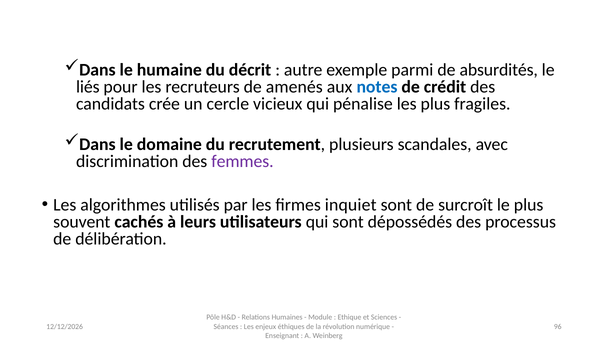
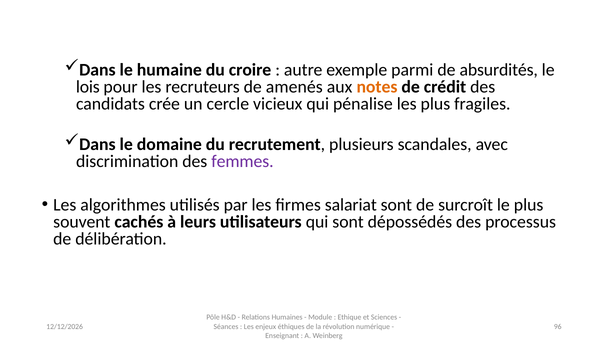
décrit: décrit -> croire
liés: liés -> lois
notes colour: blue -> orange
inquiet: inquiet -> salariat
